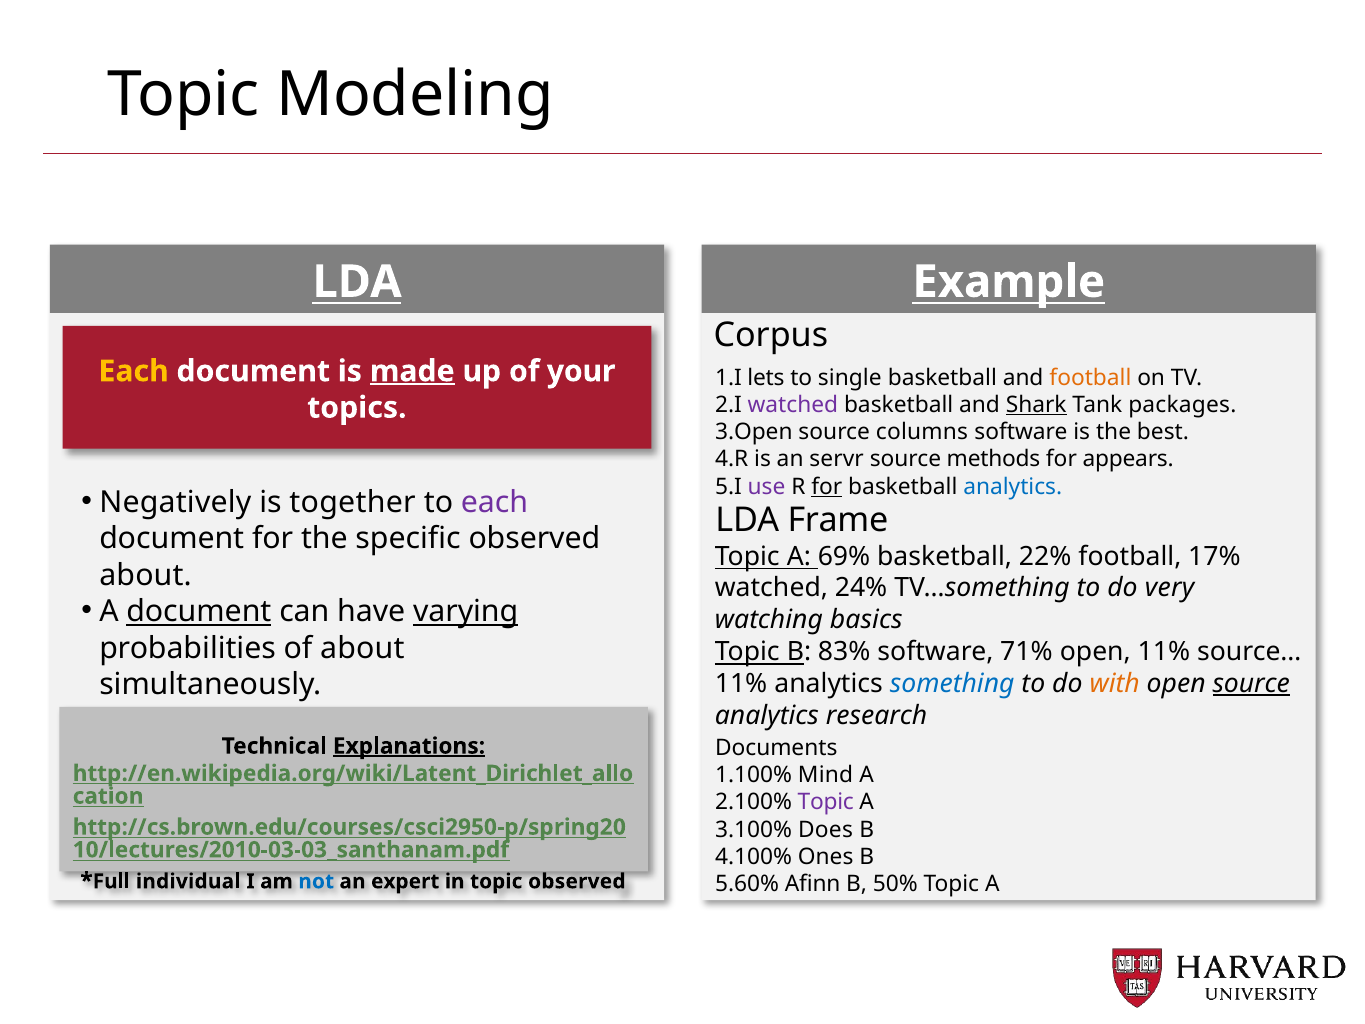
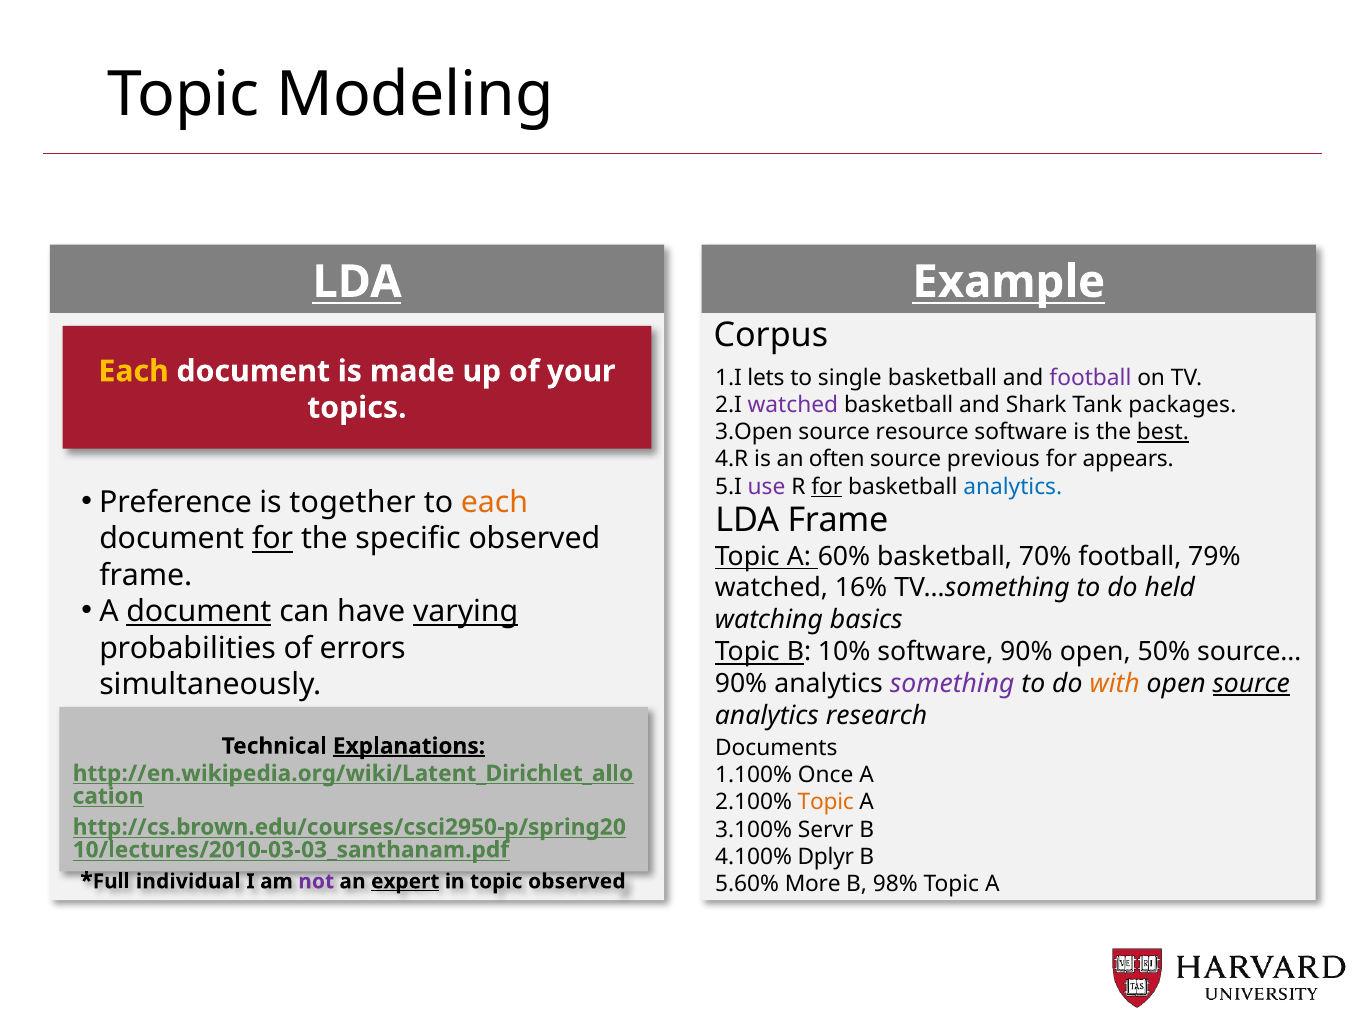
made underline: present -> none
football at (1090, 377) colour: orange -> purple
Shark underline: present -> none
columns: columns -> resource
best underline: none -> present
servr: servr -> often
methods: methods -> previous
Negatively: Negatively -> Preference
each at (495, 502) colour: purple -> orange
for at (273, 539) underline: none -> present
69%: 69% -> 60%
22%: 22% -> 70%
17%: 17% -> 79%
about at (146, 575): about -> frame
24%: 24% -> 16%
very: very -> held
of about: about -> errors
83%: 83% -> 10%
software 71%: 71% -> 90%
open 11%: 11% -> 50%
11% at (741, 684): 11% -> 90%
something colour: blue -> purple
Mind: Mind -> Once
Topic at (826, 802) colour: purple -> orange
Does: Does -> Servr
Ones: Ones -> Dplyr
not colour: blue -> purple
expert underline: none -> present
Afinn: Afinn -> More
50%: 50% -> 98%
